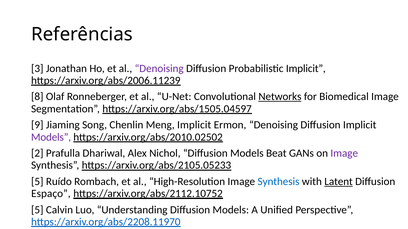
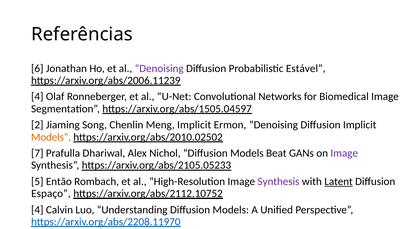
3: 3 -> 6
Probabilistic Implicit: Implicit -> Estável
8 at (37, 97): 8 -> 4
Networks underline: present -> none
9: 9 -> 2
Models at (51, 137) colour: purple -> orange
2: 2 -> 7
Ruído: Ruído -> Então
Synthesis at (279, 182) colour: blue -> purple
5 at (37, 210): 5 -> 4
